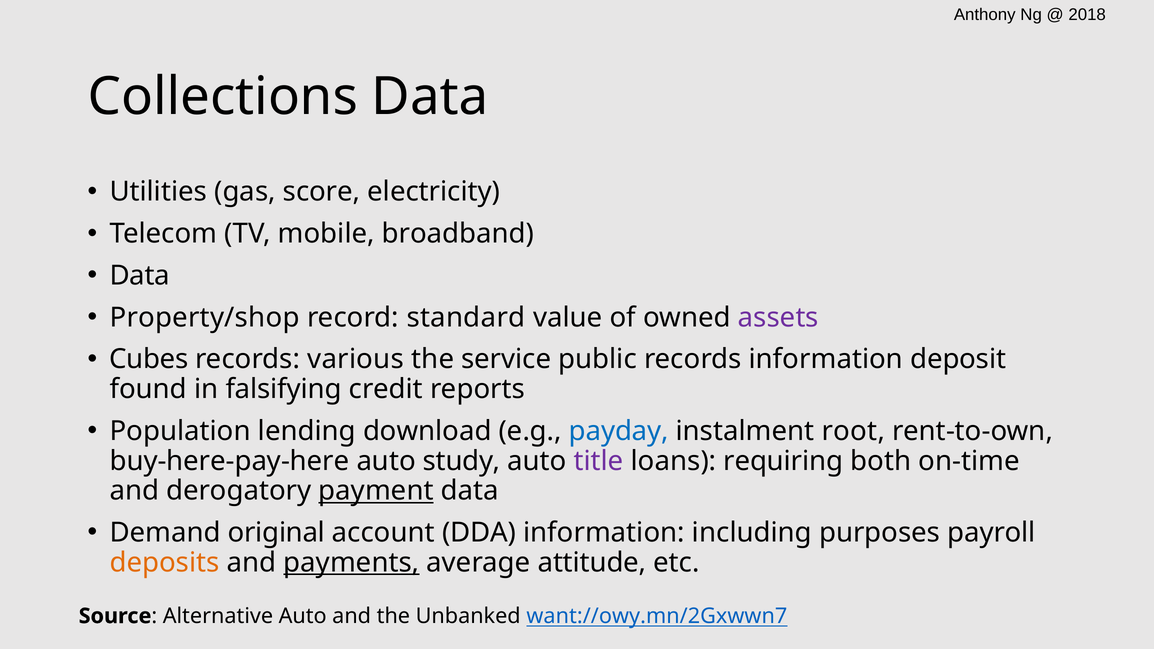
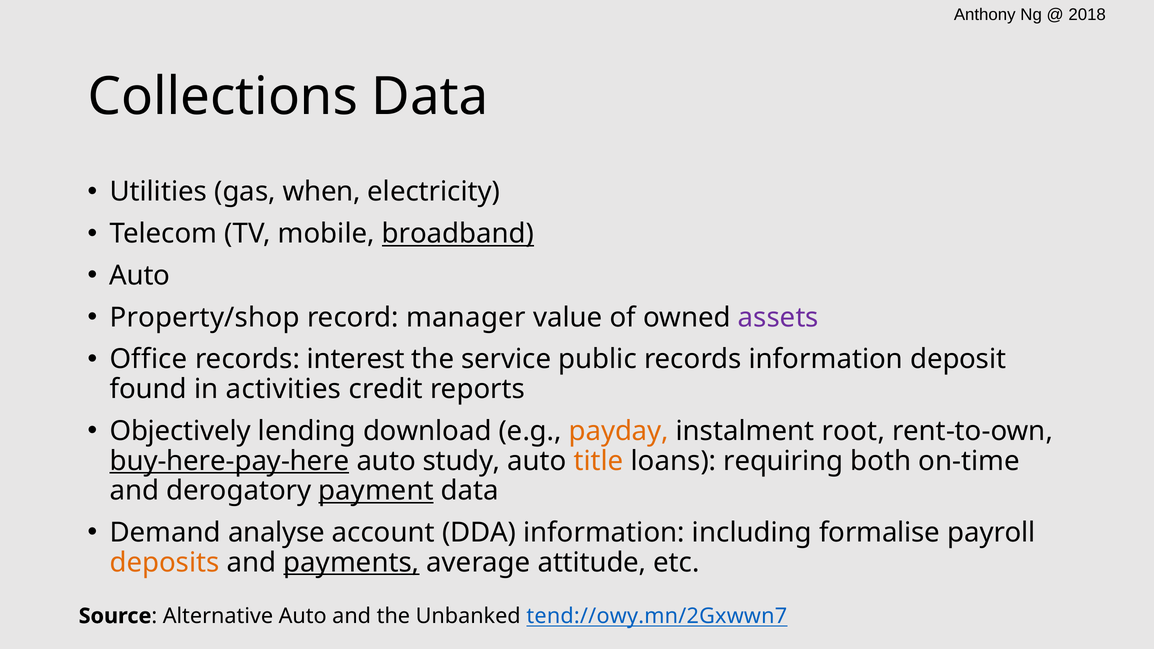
score: score -> when
broadband underline: none -> present
Data at (140, 276): Data -> Auto
standard: standard -> manager
Cubes: Cubes -> Office
various: various -> interest
falsifying: falsifying -> activities
Population: Population -> Objectively
payday colour: blue -> orange
buy-here-pay-here underline: none -> present
title colour: purple -> orange
original: original -> analyse
purposes: purposes -> formalise
want://owy.mn/2Gxwwn7: want://owy.mn/2Gxwwn7 -> tend://owy.mn/2Gxwwn7
